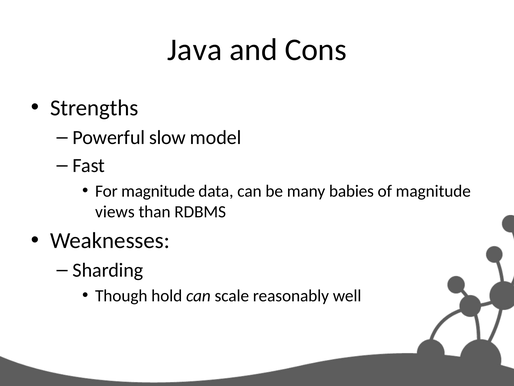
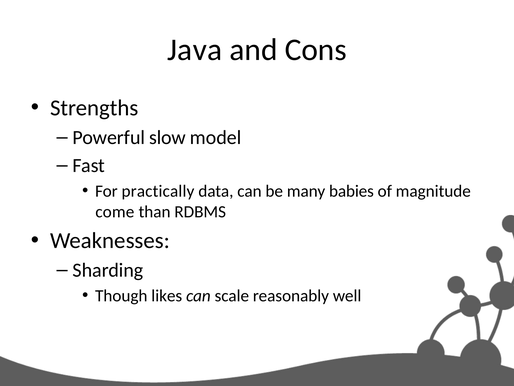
For magnitude: magnitude -> practically
views: views -> come
hold: hold -> likes
